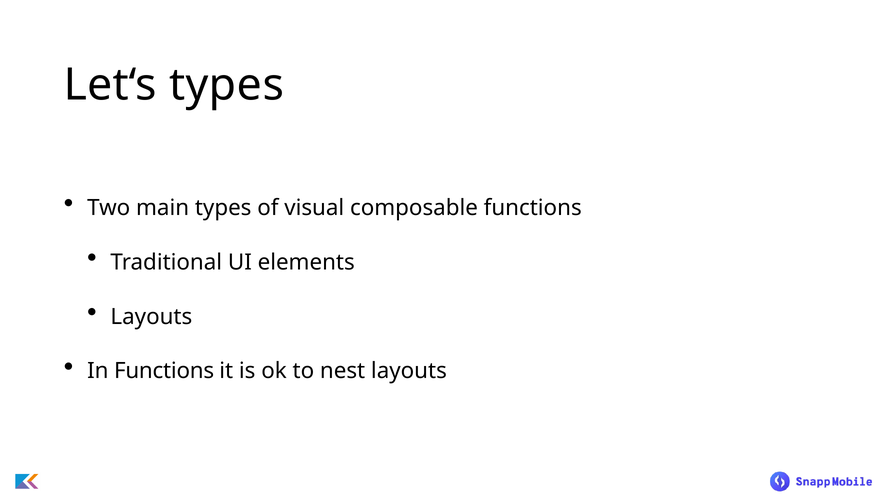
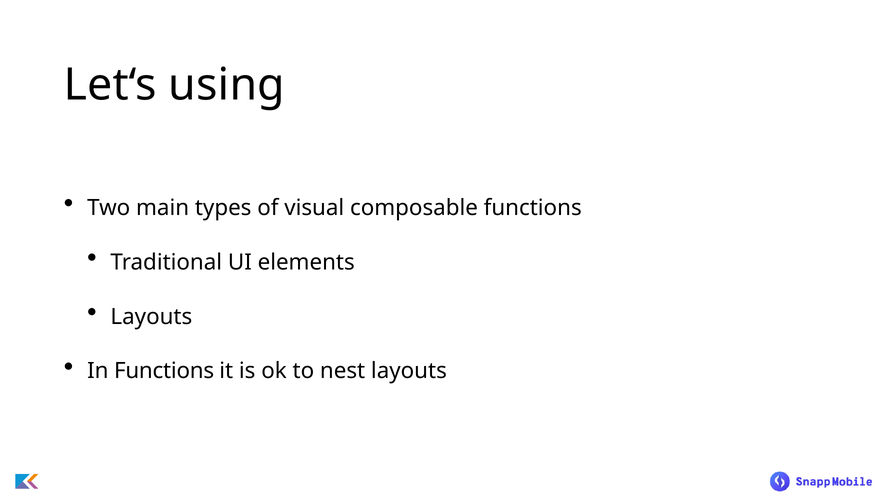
Let‘s types: types -> using
